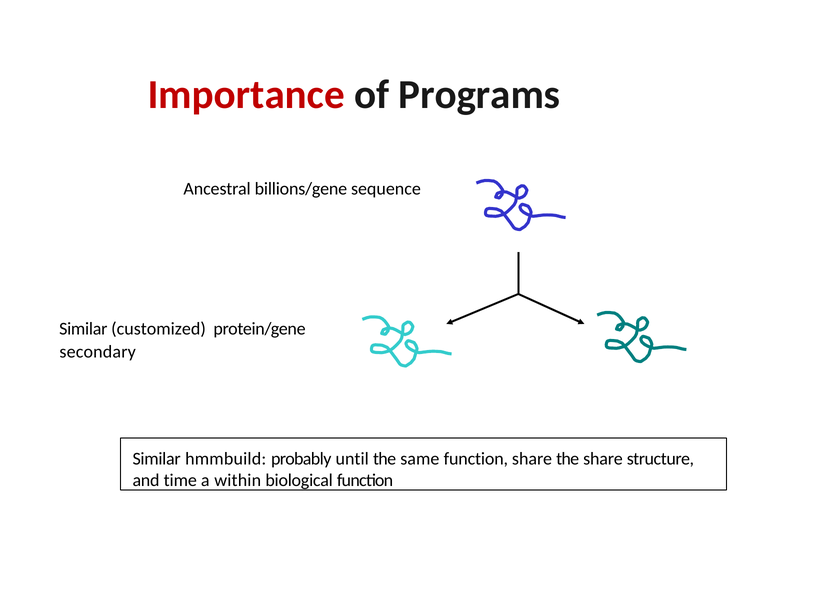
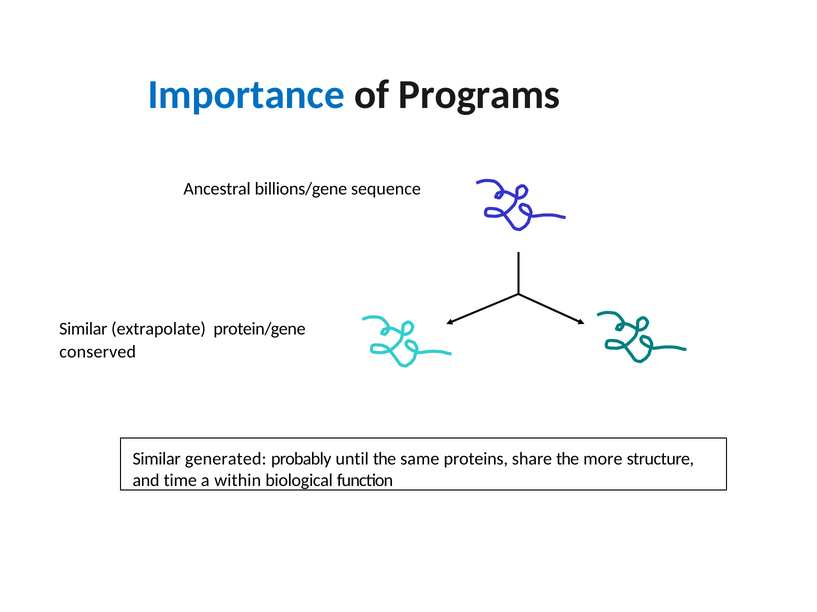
Importance colour: red -> blue
customized: customized -> extrapolate
secondary: secondary -> conserved
hmmbuild: hmmbuild -> generated
same function: function -> proteins
the share: share -> more
